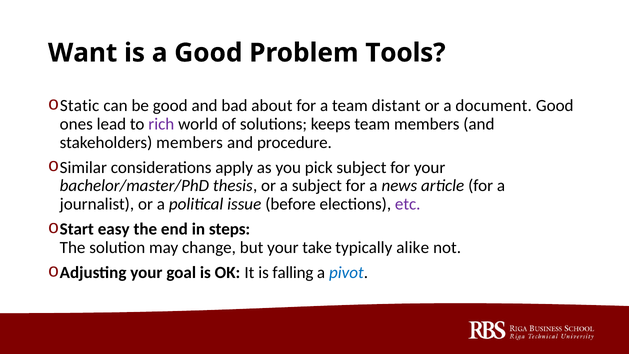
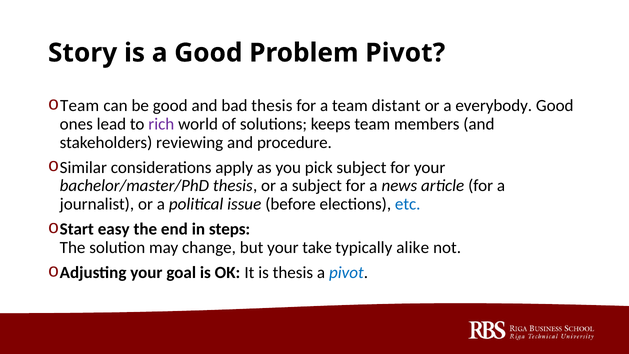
Want: Want -> Story
Problem Tools: Tools -> Pivot
Static at (80, 106): Static -> Team
bad about: about -> thesis
document: document -> everybody
stakeholders members: members -> reviewing
etc colour: purple -> blue
is falling: falling -> thesis
